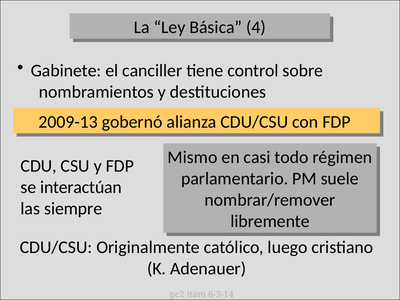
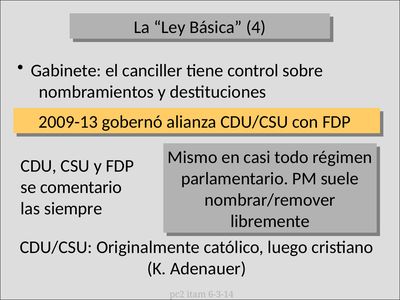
interactúan: interactúan -> comentario
